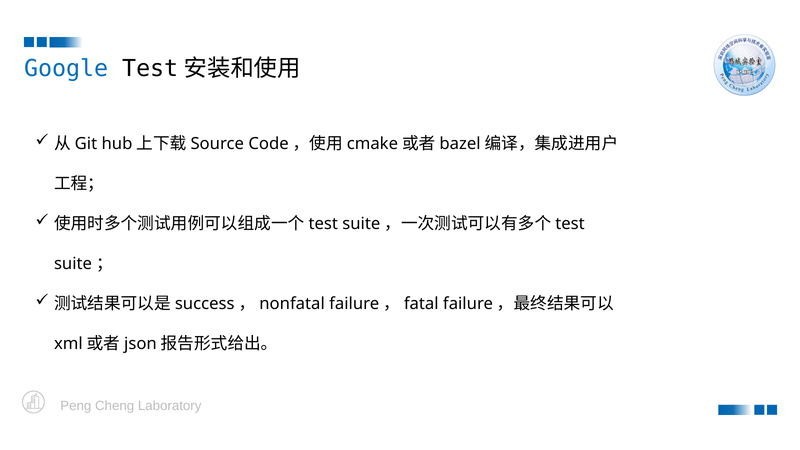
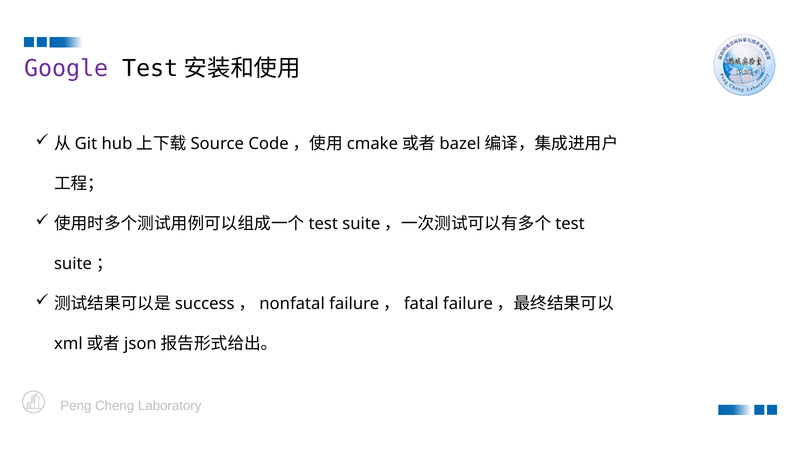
Google colour: blue -> purple
